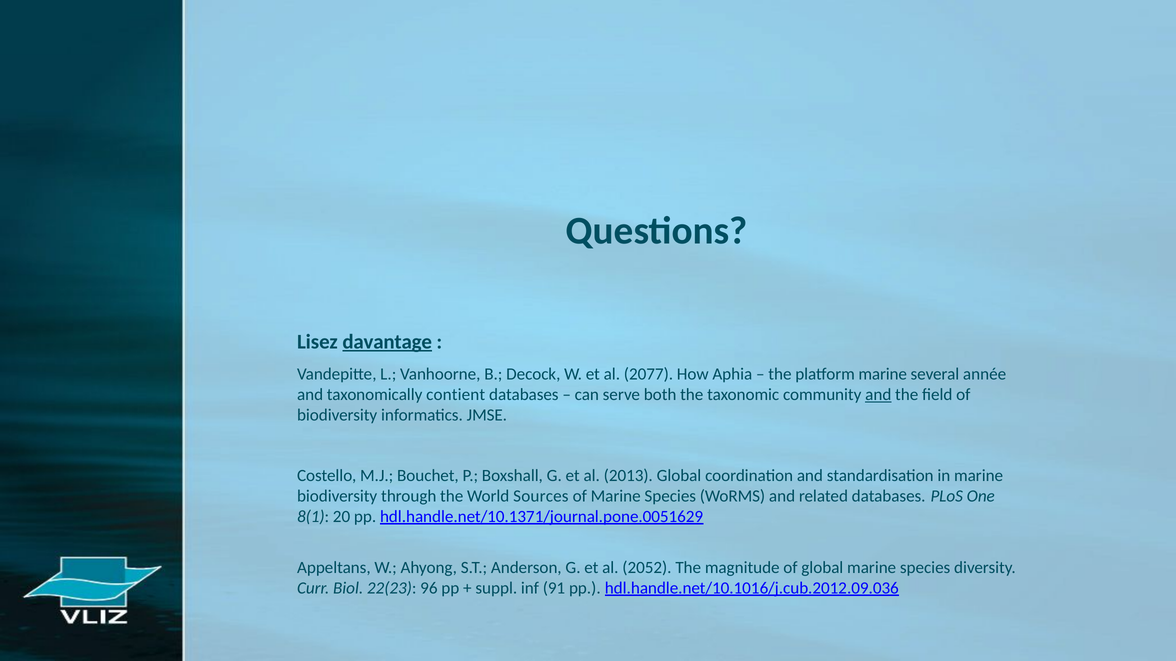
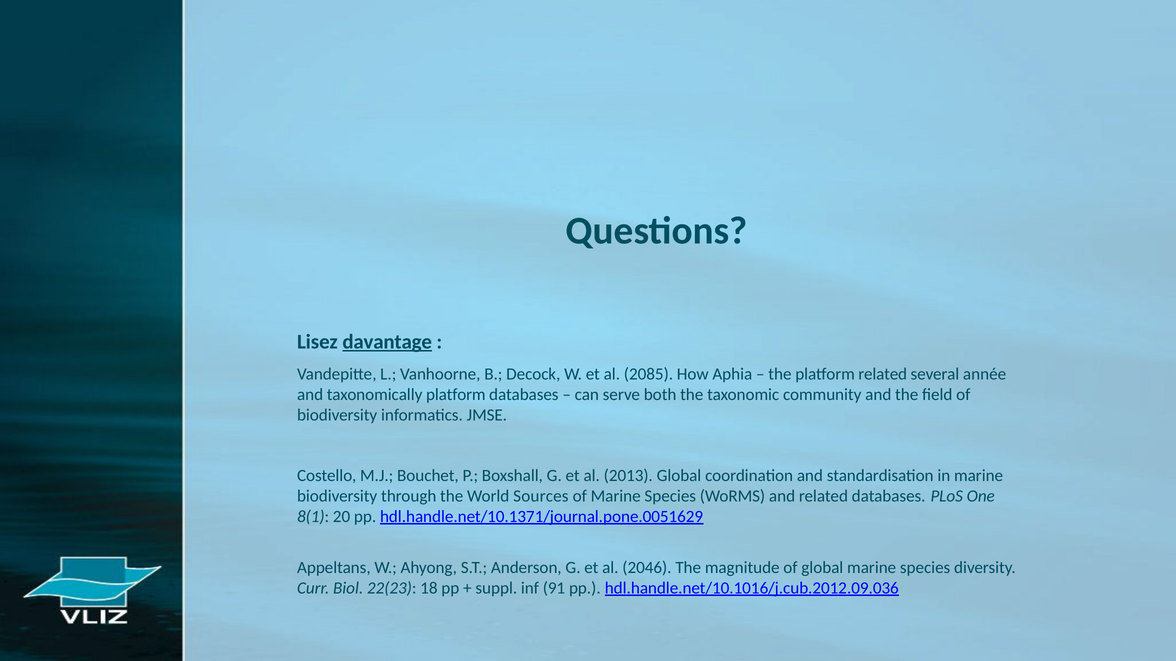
2077: 2077 -> 2085
platform marine: marine -> related
taxonomically contient: contient -> platform
and at (878, 395) underline: present -> none
2052: 2052 -> 2046
96: 96 -> 18
